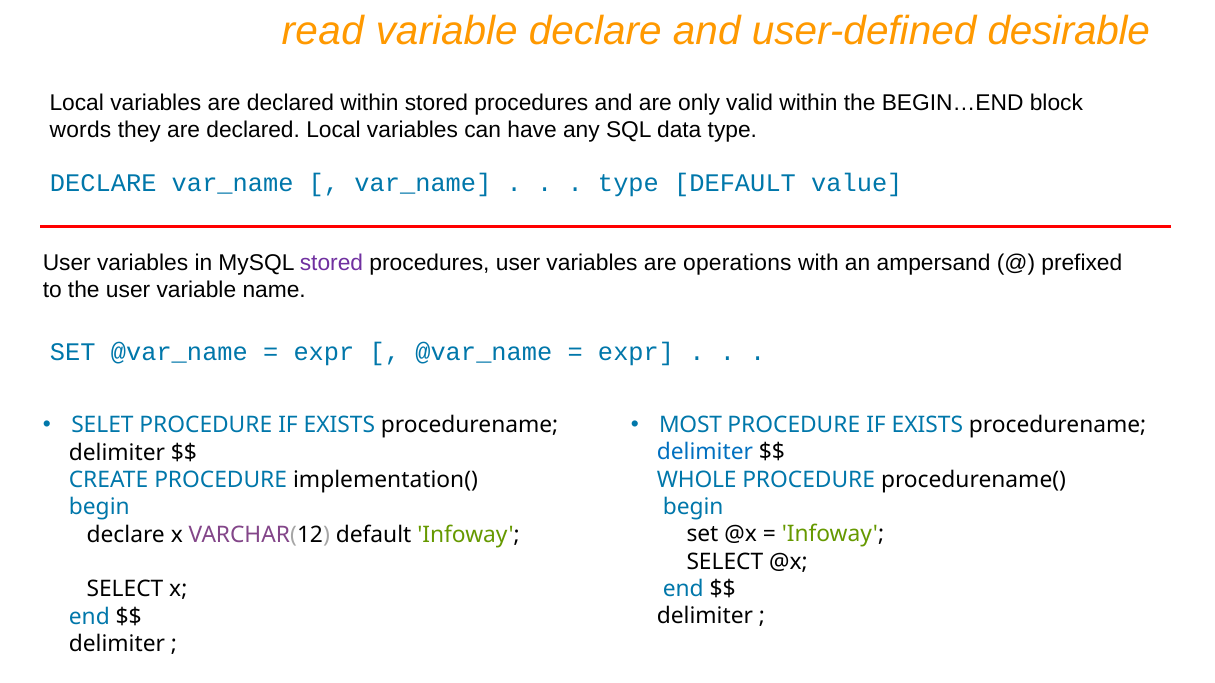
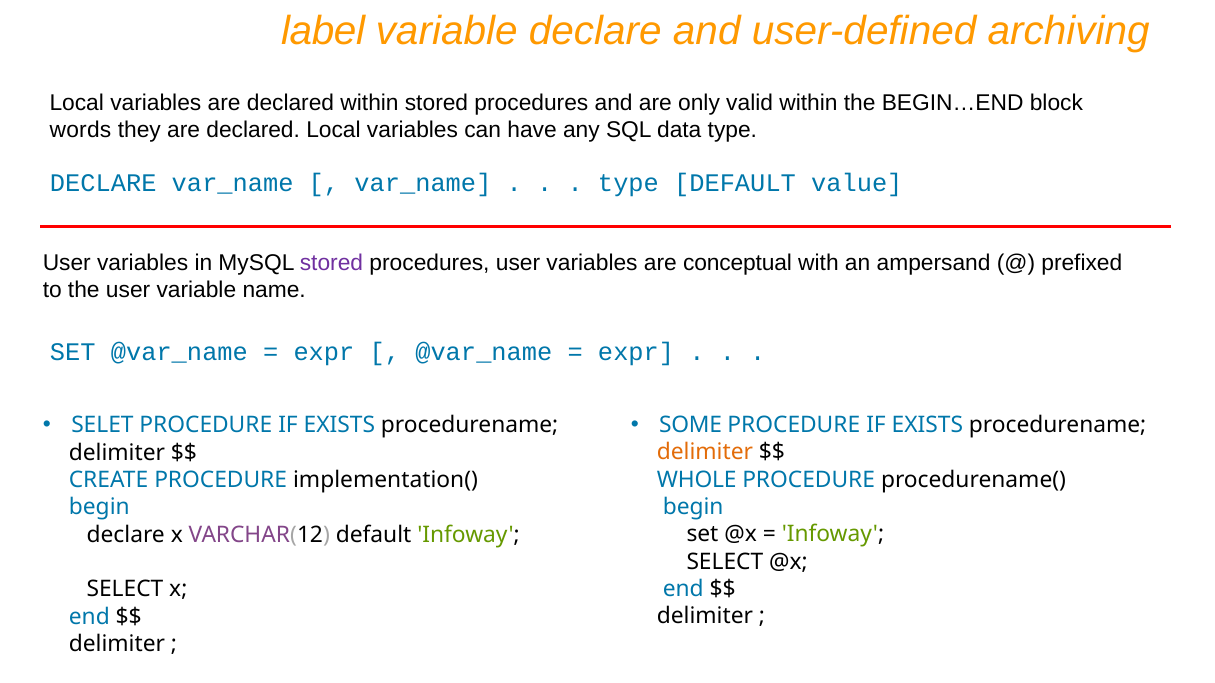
read: read -> label
desirable: desirable -> archiving
operations: operations -> conceptual
MOST: MOST -> SOME
delimiter at (705, 453) colour: blue -> orange
